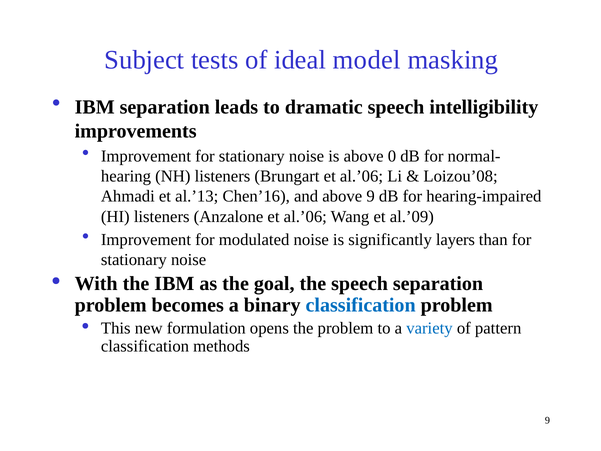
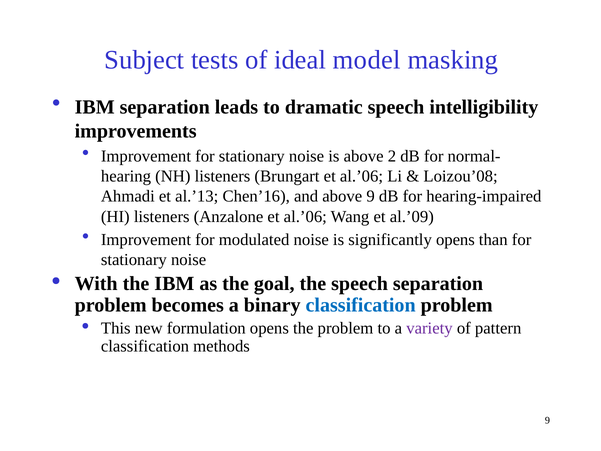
0: 0 -> 2
significantly layers: layers -> opens
variety colour: blue -> purple
